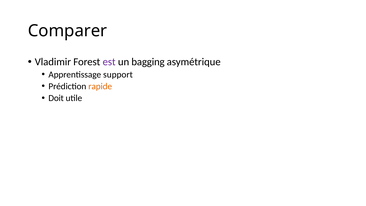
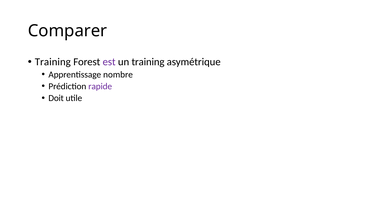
Vladimir at (53, 62): Vladimir -> Training
un bagging: bagging -> training
support: support -> nombre
rapide colour: orange -> purple
